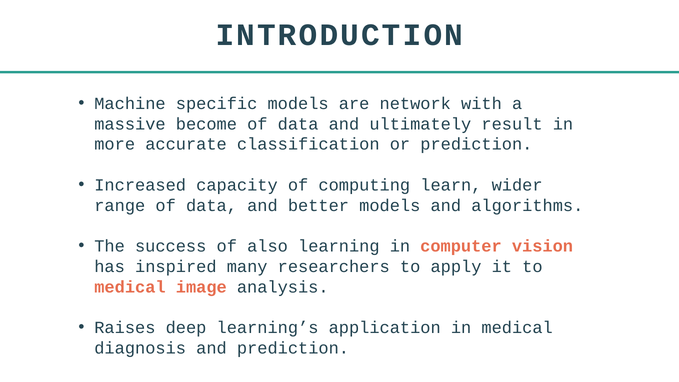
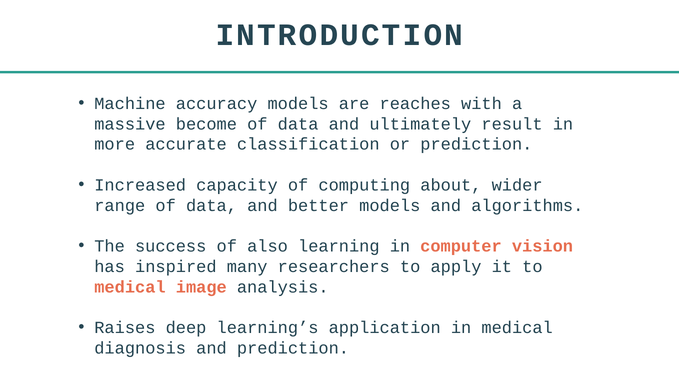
specific: specific -> accuracy
network: network -> reaches
learn: learn -> about
